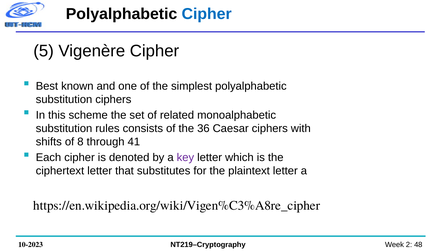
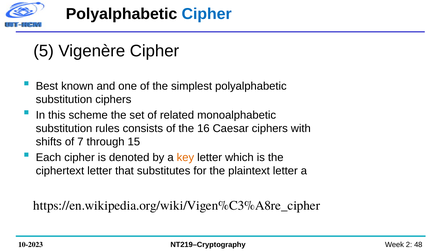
36: 36 -> 16
8: 8 -> 7
41: 41 -> 15
key colour: purple -> orange
